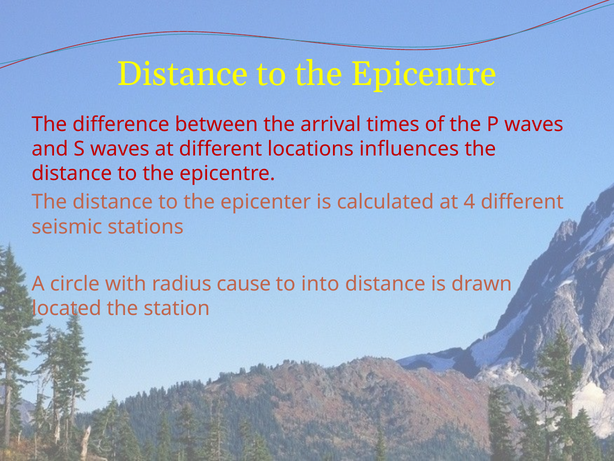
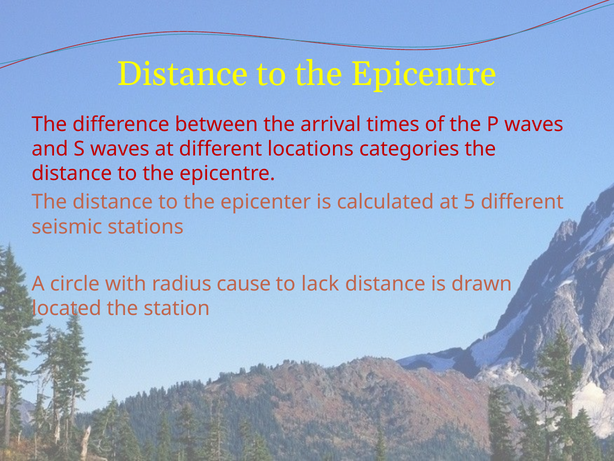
influences: influences -> categories
4: 4 -> 5
into: into -> lack
